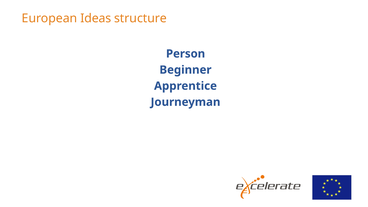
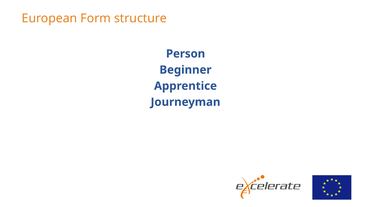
Ideas: Ideas -> Form
